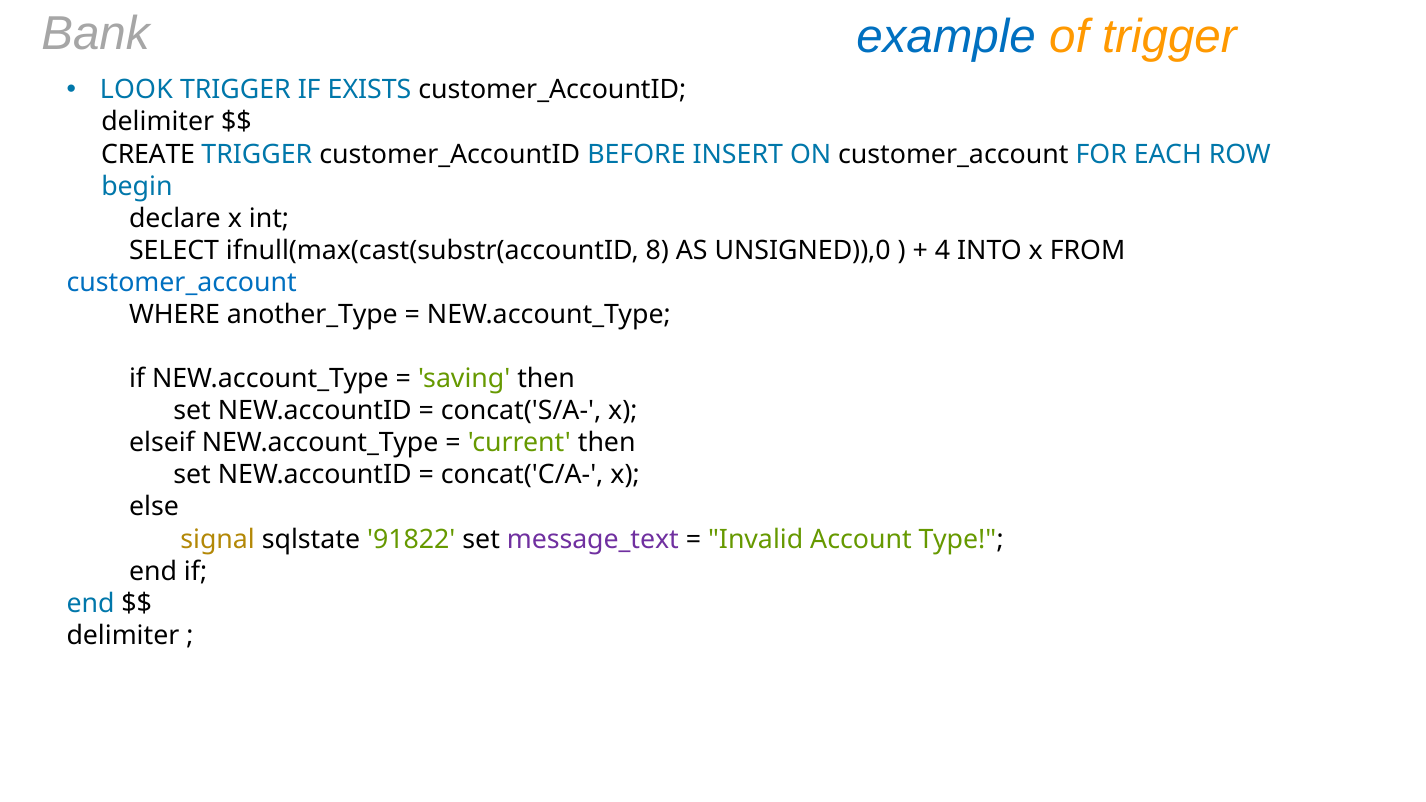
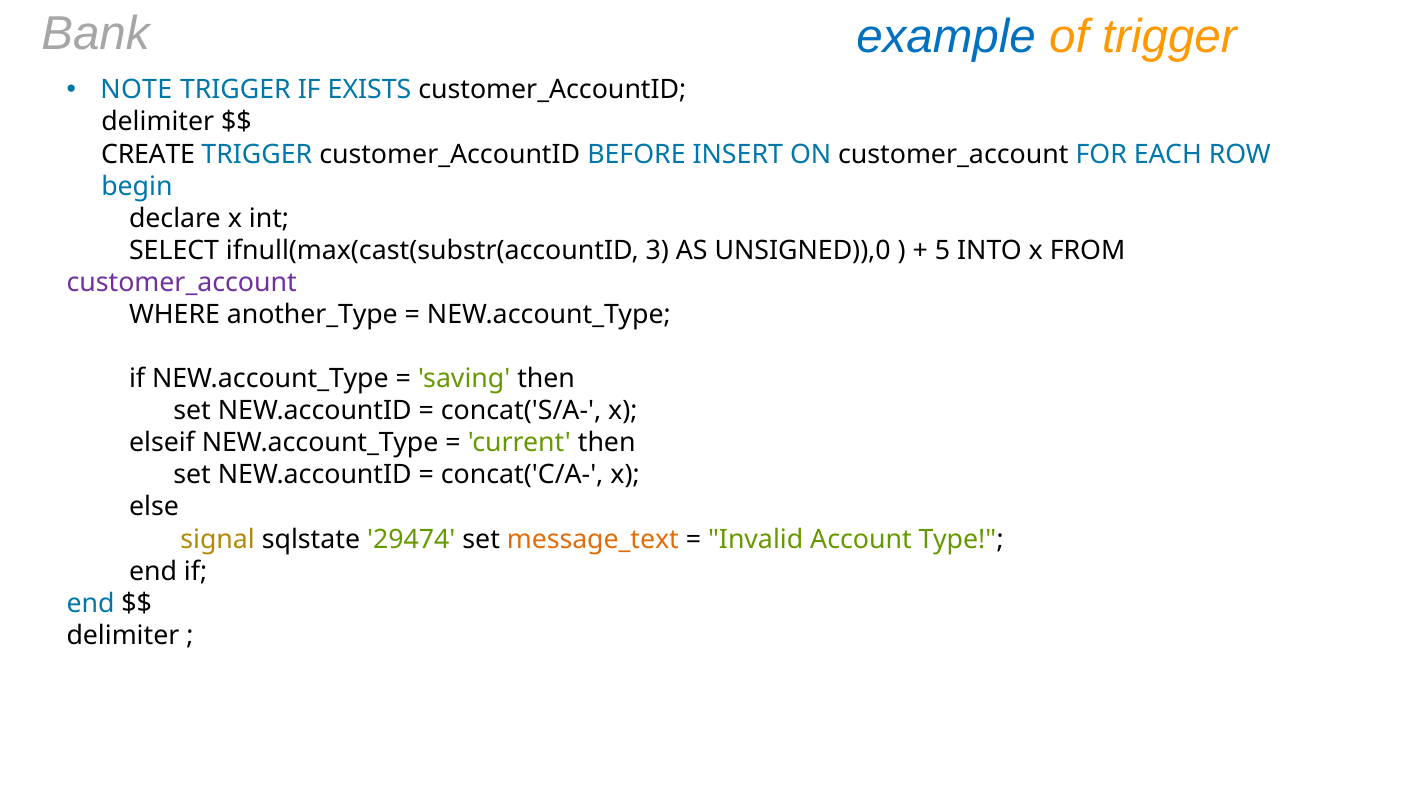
LOOK: LOOK -> NOTE
8: 8 -> 3
4: 4 -> 5
customer_account at (182, 283) colour: blue -> purple
91822: 91822 -> 29474
message_text colour: purple -> orange
